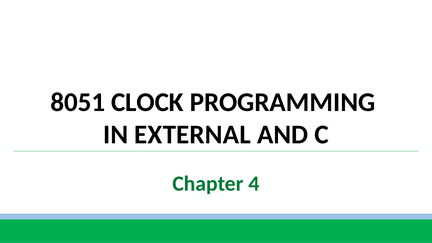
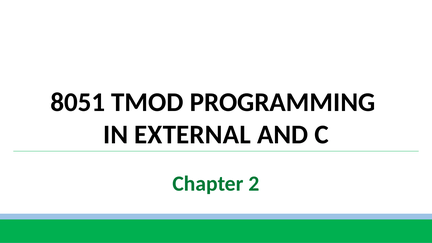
CLOCK: CLOCK -> TMOD
4: 4 -> 2
